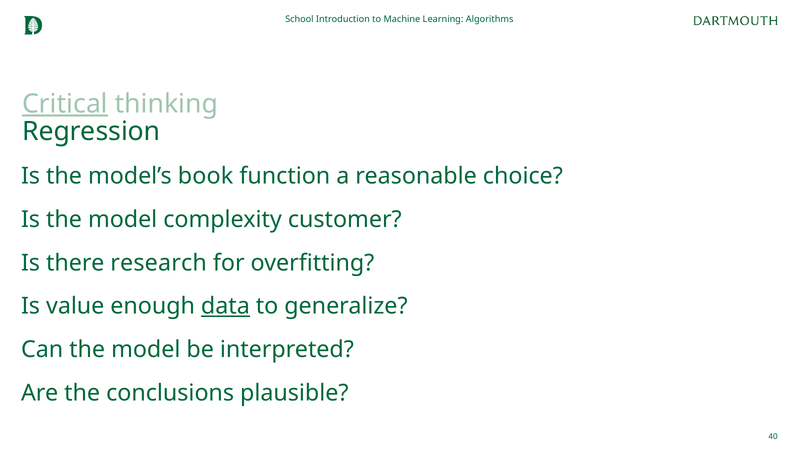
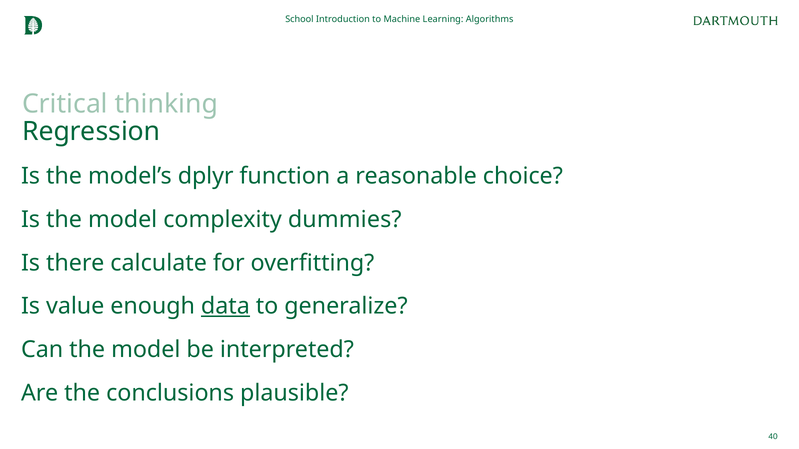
Critical underline: present -> none
book: book -> dplyr
customer: customer -> dummies
research: research -> calculate
